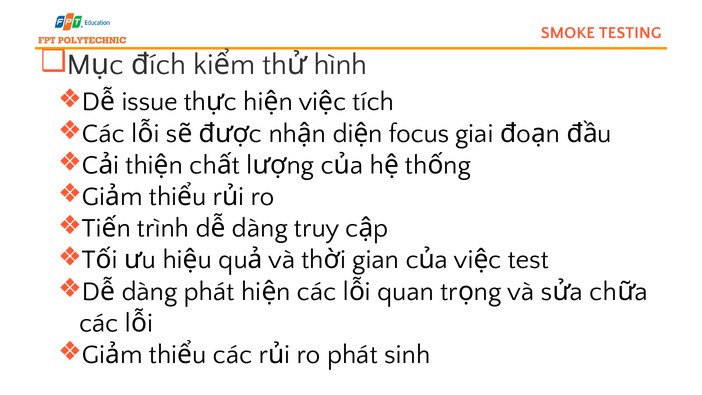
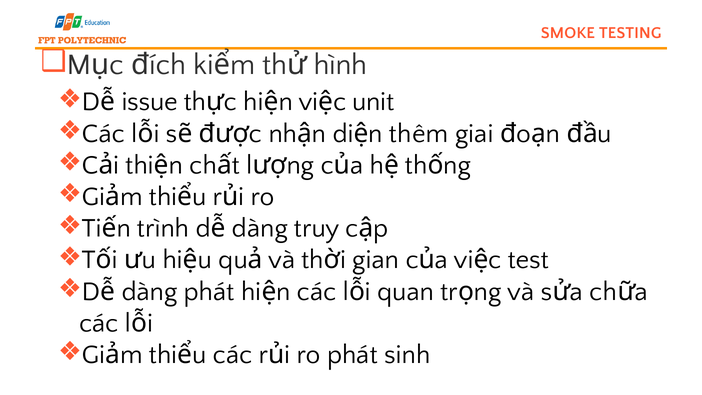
tích: tích -> unit
focus: focus -> thêm
